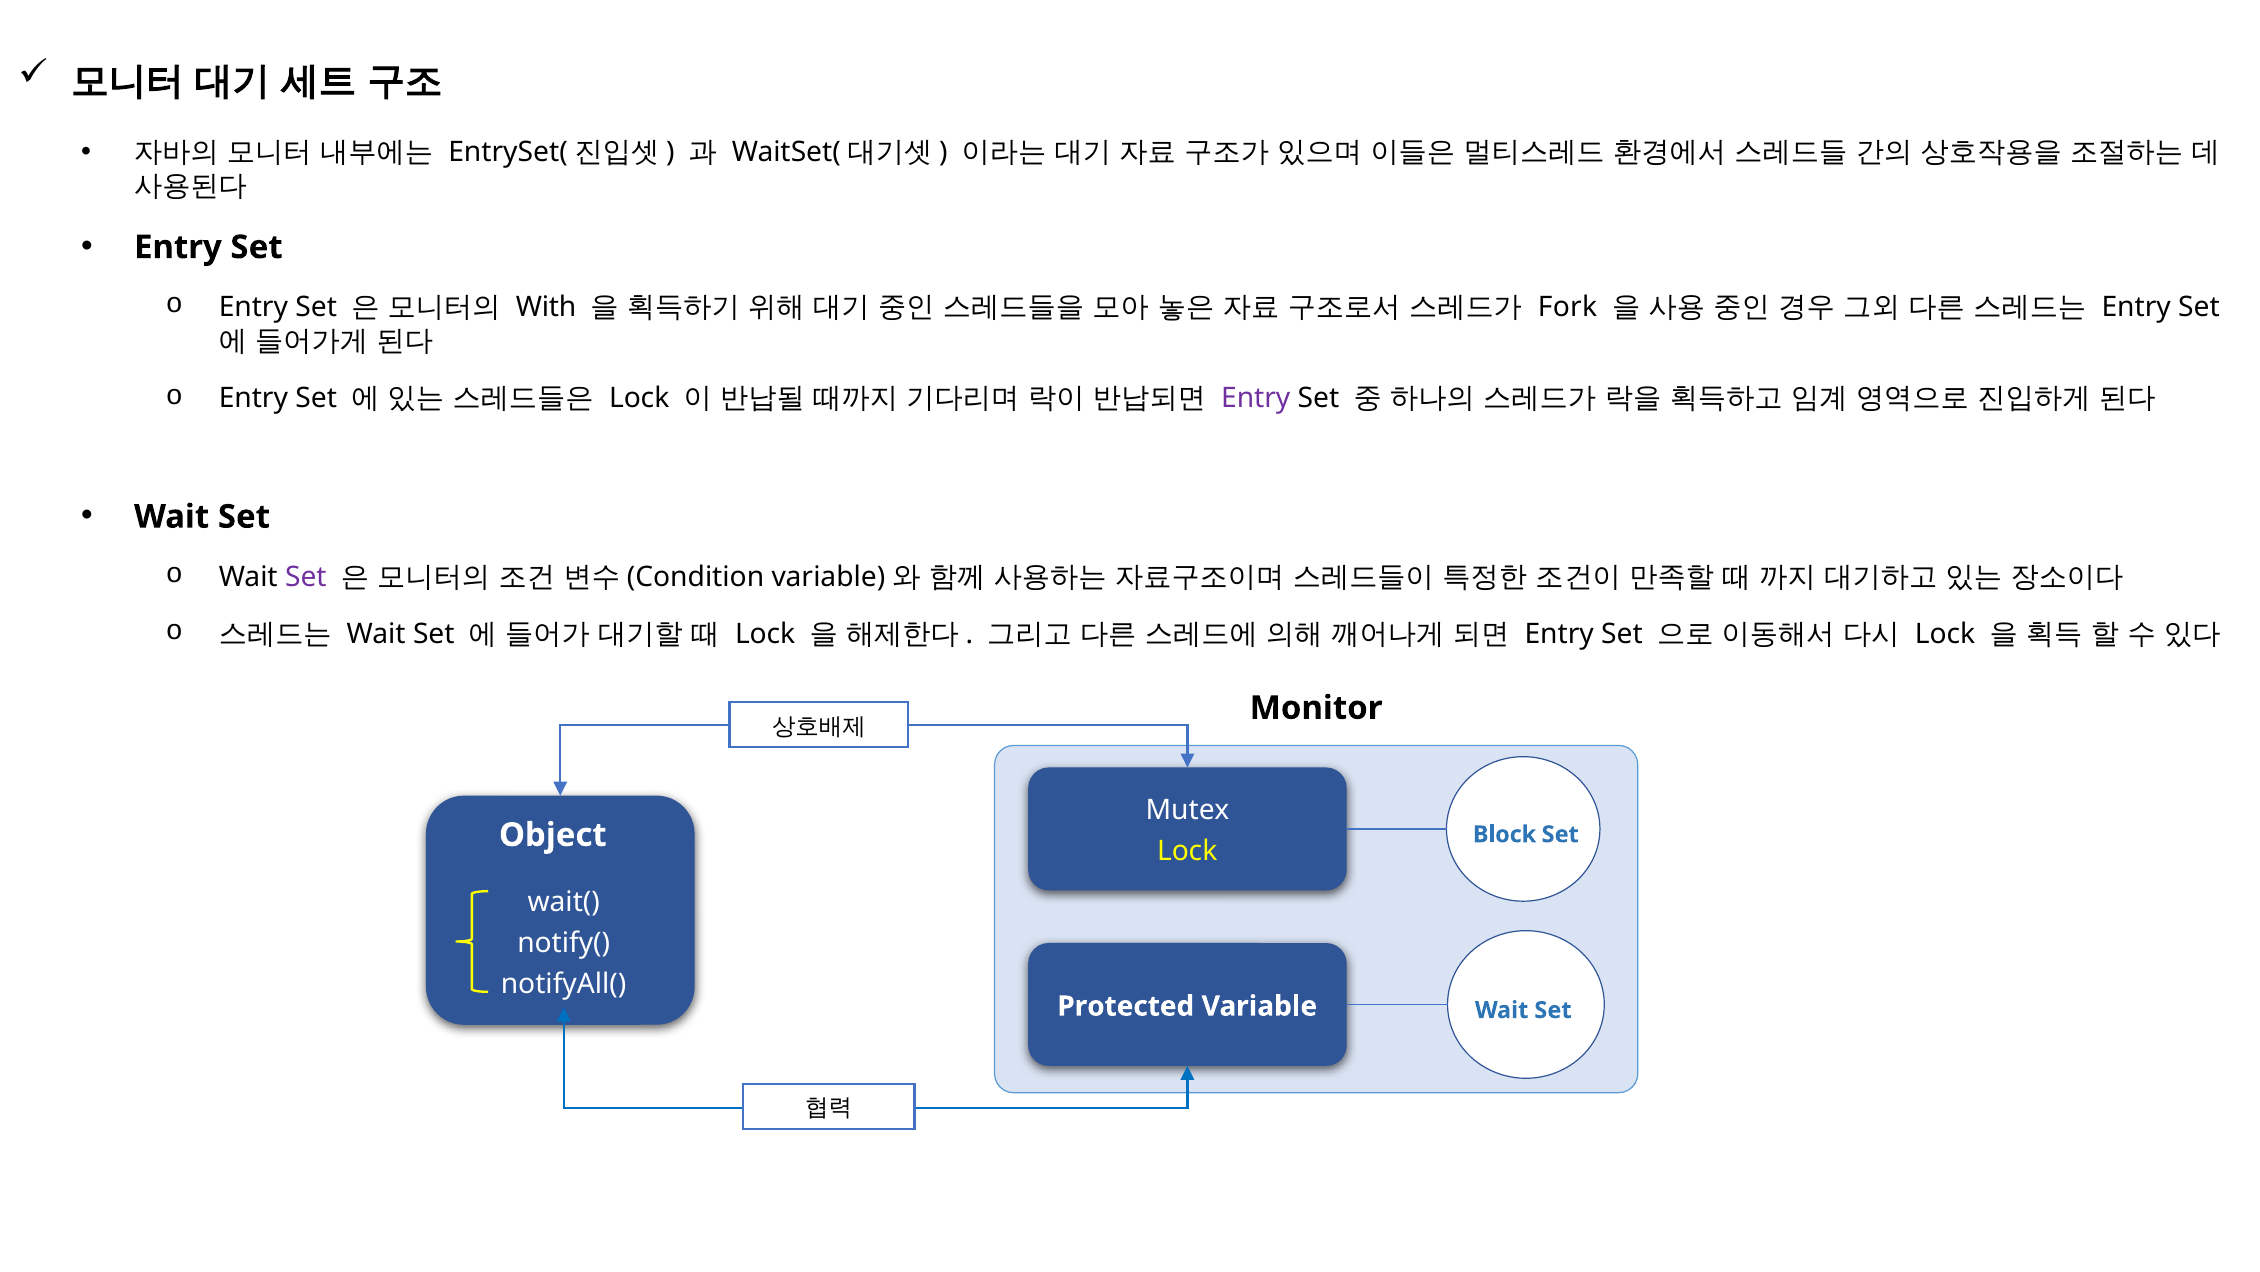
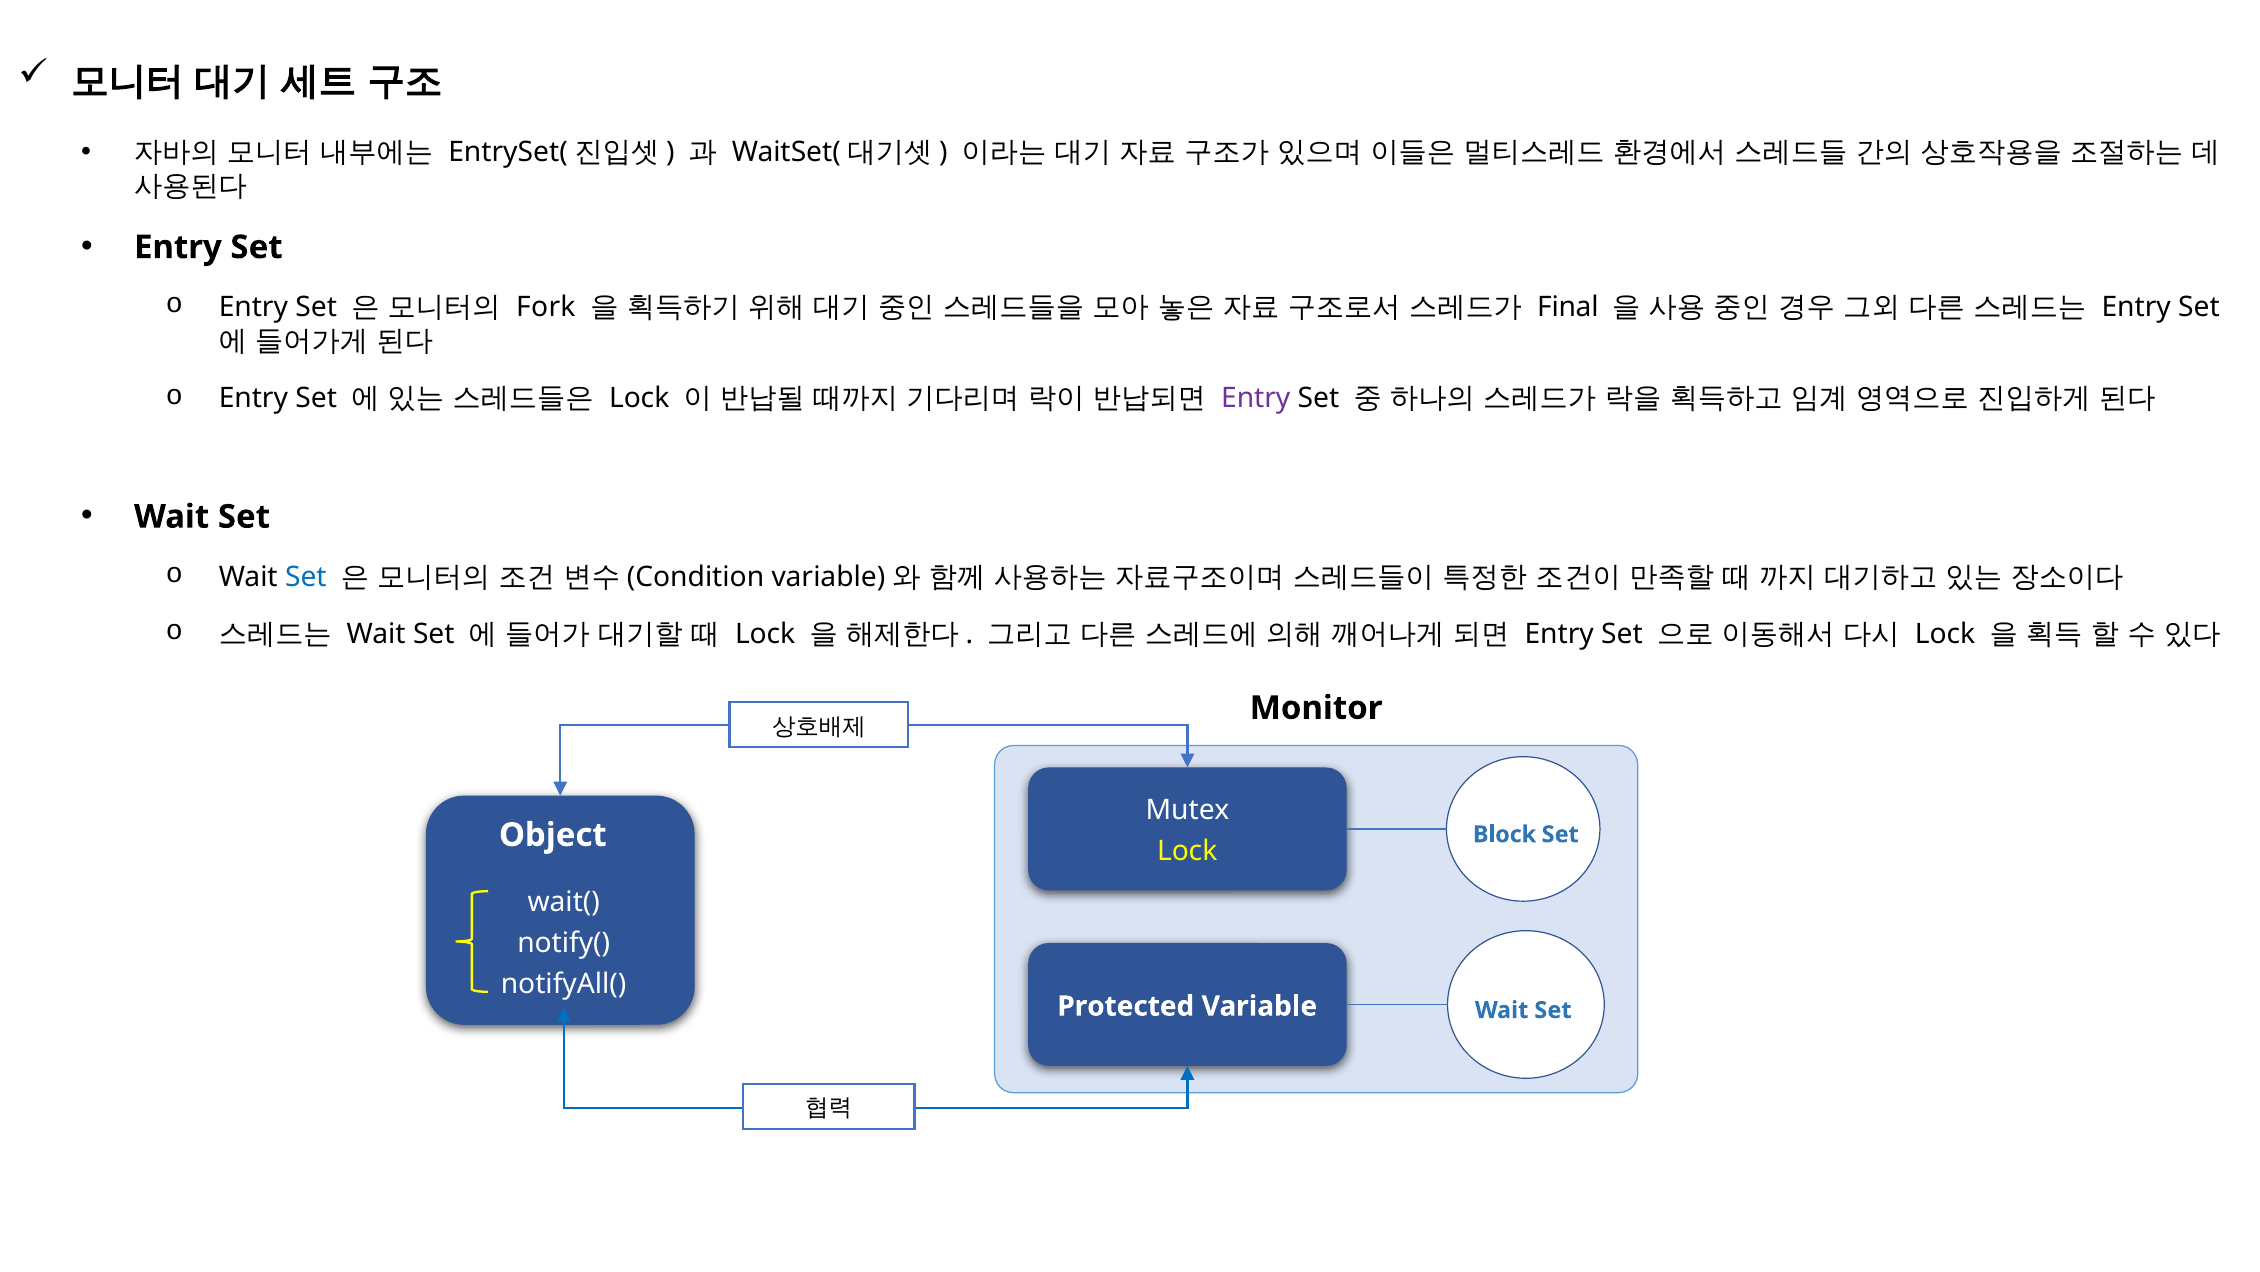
With: With -> Fork
Fork: Fork -> Final
Set at (306, 576) colour: purple -> blue
